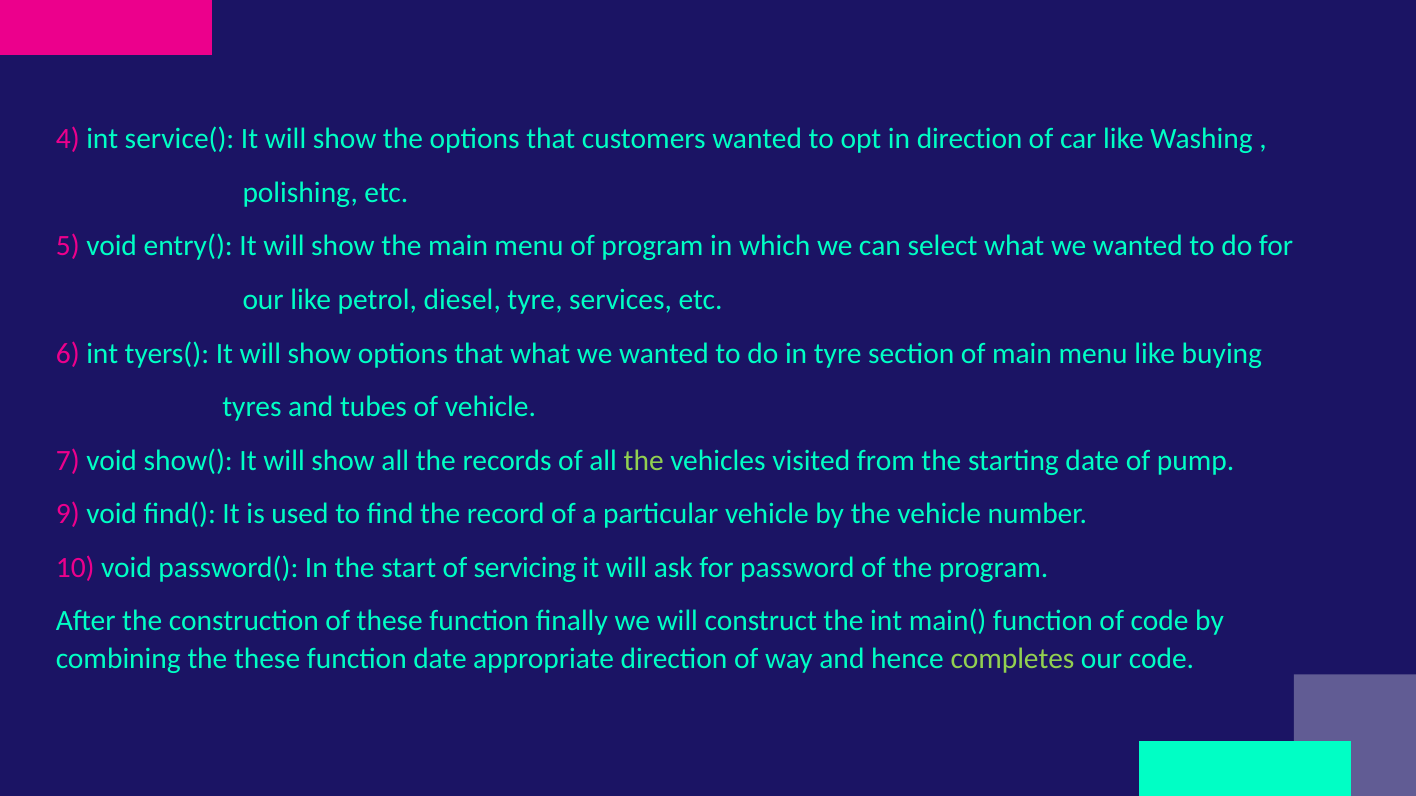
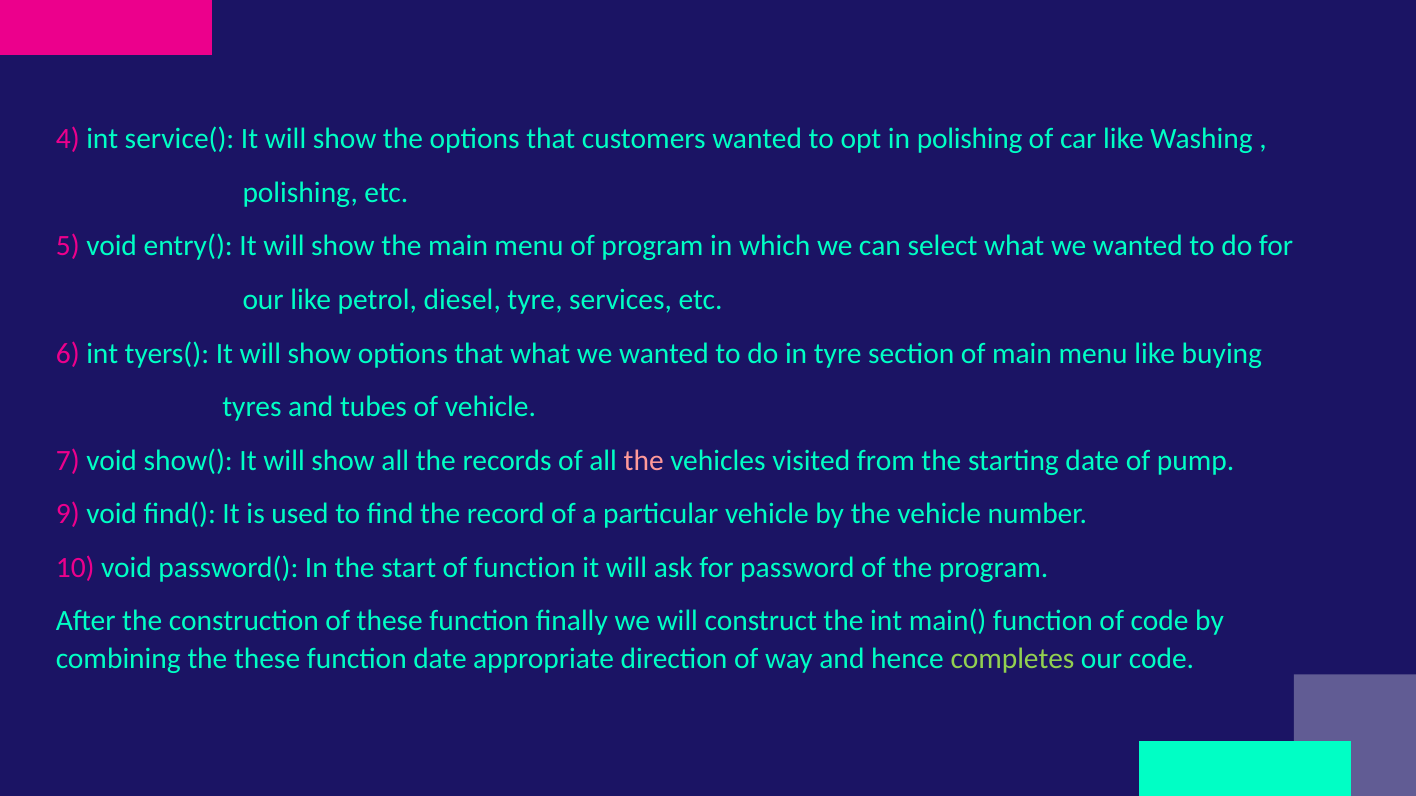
in direction: direction -> polishing
the at (644, 461) colour: light green -> pink
of servicing: servicing -> function
